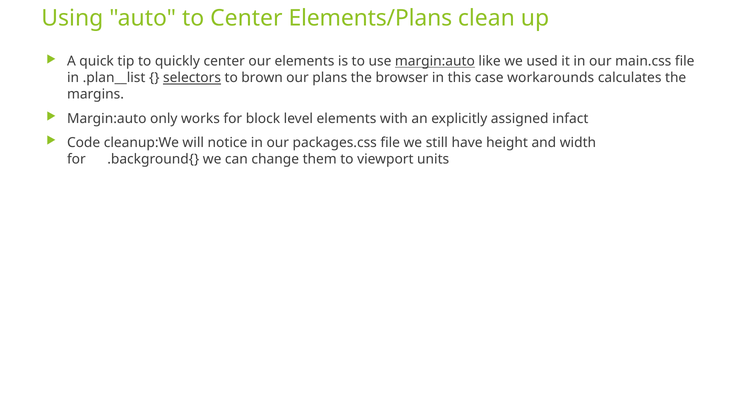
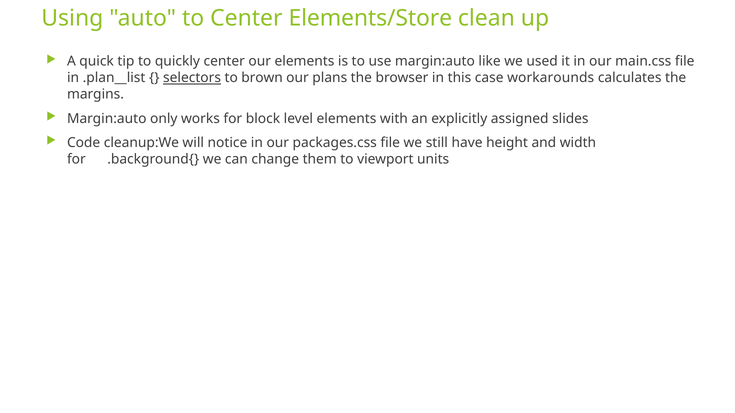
Elements/Plans: Elements/Plans -> Elements/Store
margin:auto at (435, 61) underline: present -> none
infact: infact -> slides
